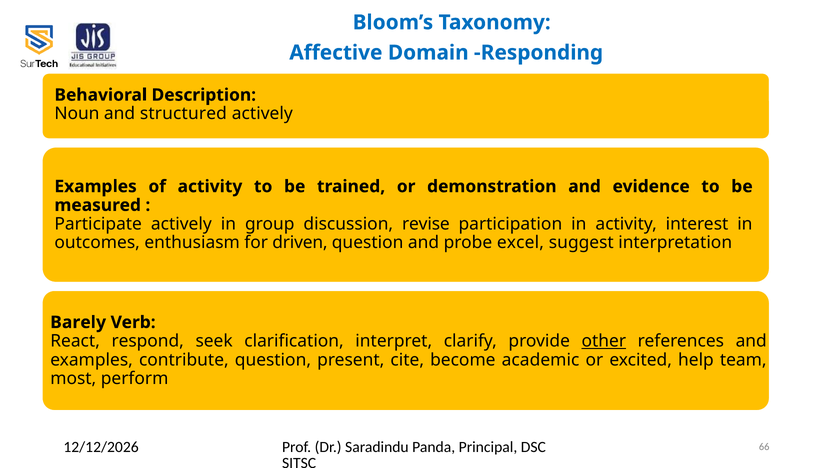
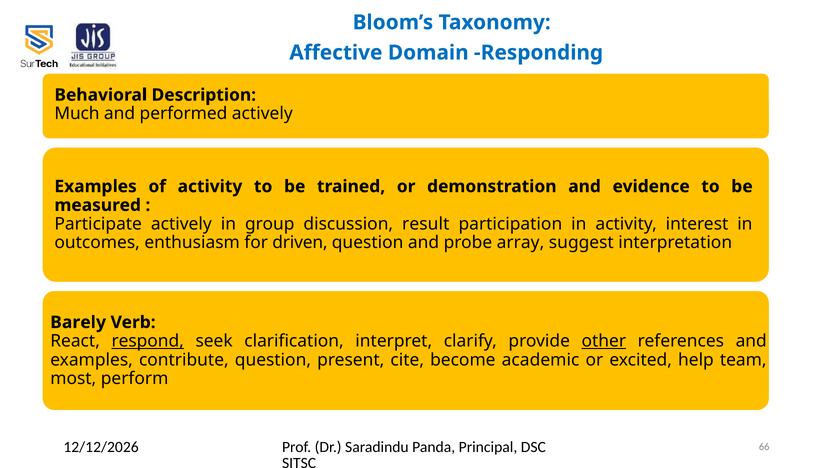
Noun: Noun -> Much
structured: structured -> performed
revise: revise -> result
excel: excel -> array
respond underline: none -> present
